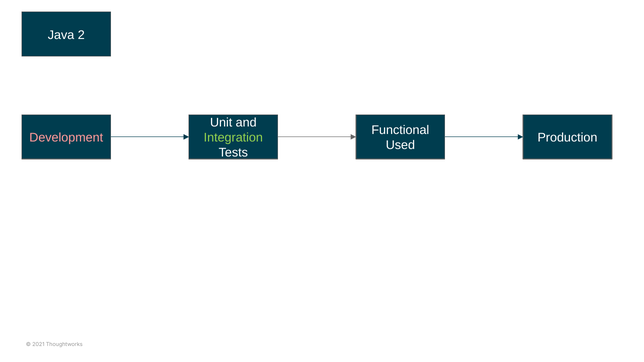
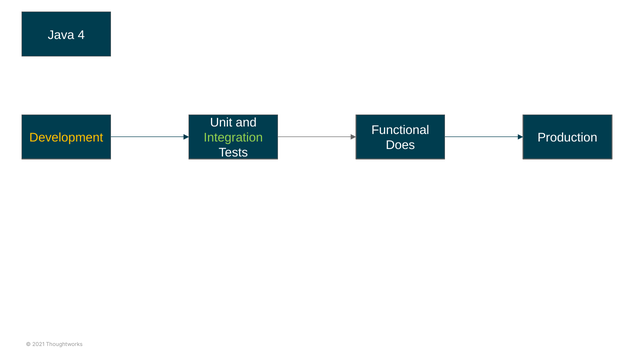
2: 2 -> 4
Development colour: pink -> yellow
Used: Used -> Does
